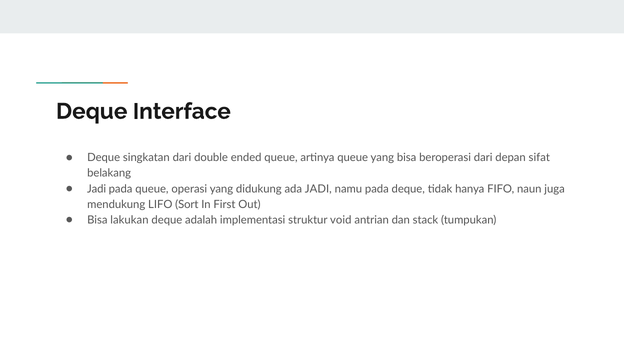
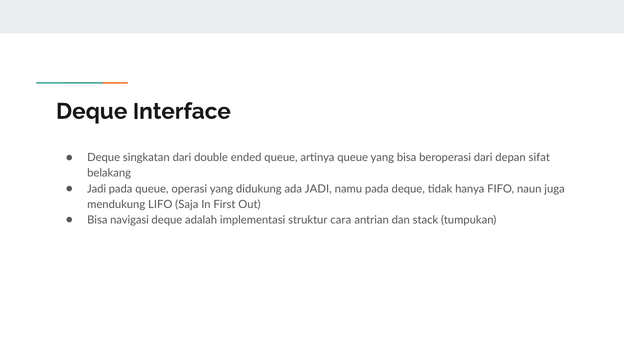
Sort: Sort -> Saja
lakukan: lakukan -> navigasi
void: void -> cara
